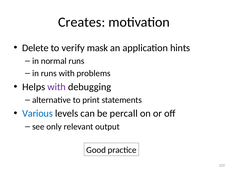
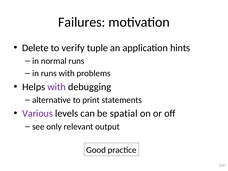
Creates: Creates -> Failures
mask: mask -> tuple
Various colour: blue -> purple
percall: percall -> spatial
